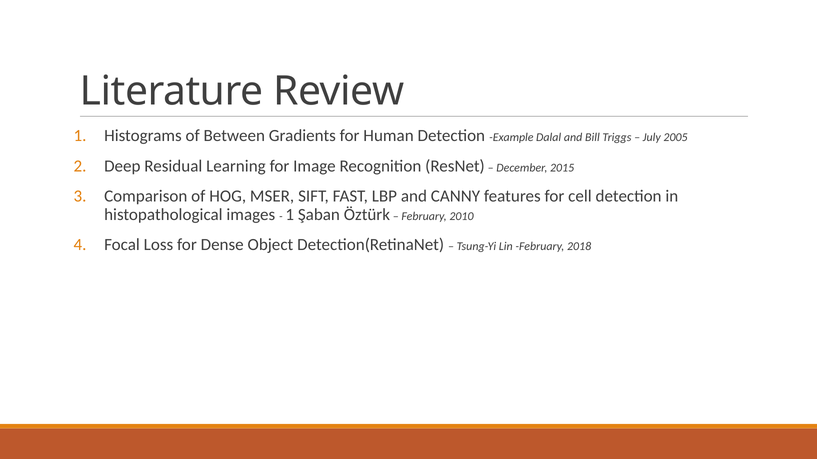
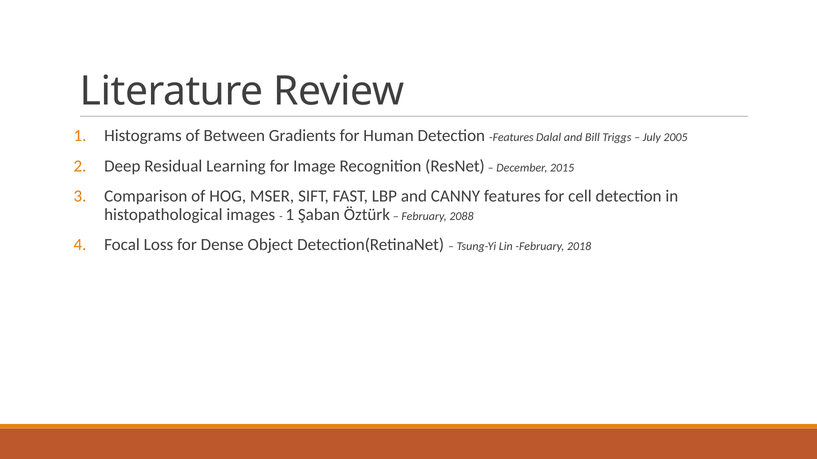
Detection Example: Example -> Features
2010: 2010 -> 2088
